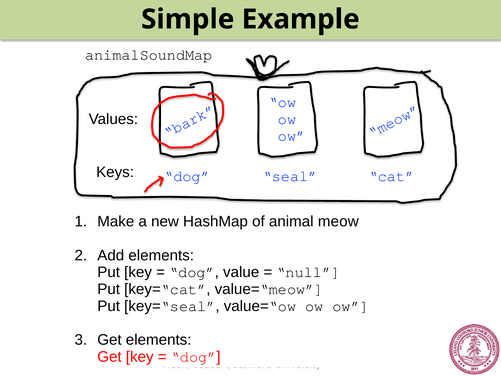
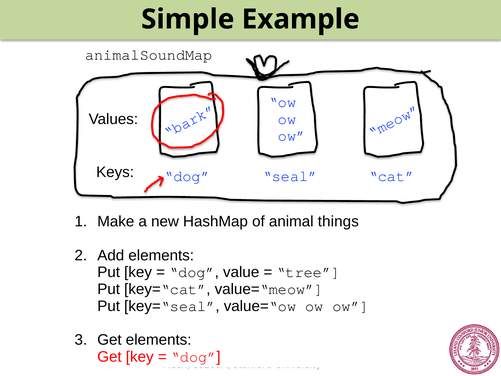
meow: meow -> things
null: null -> tree
